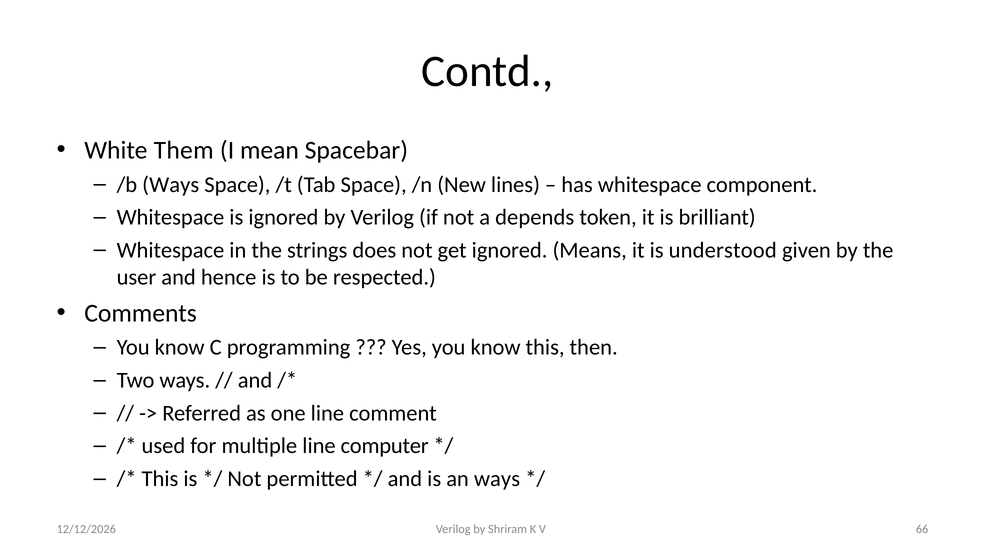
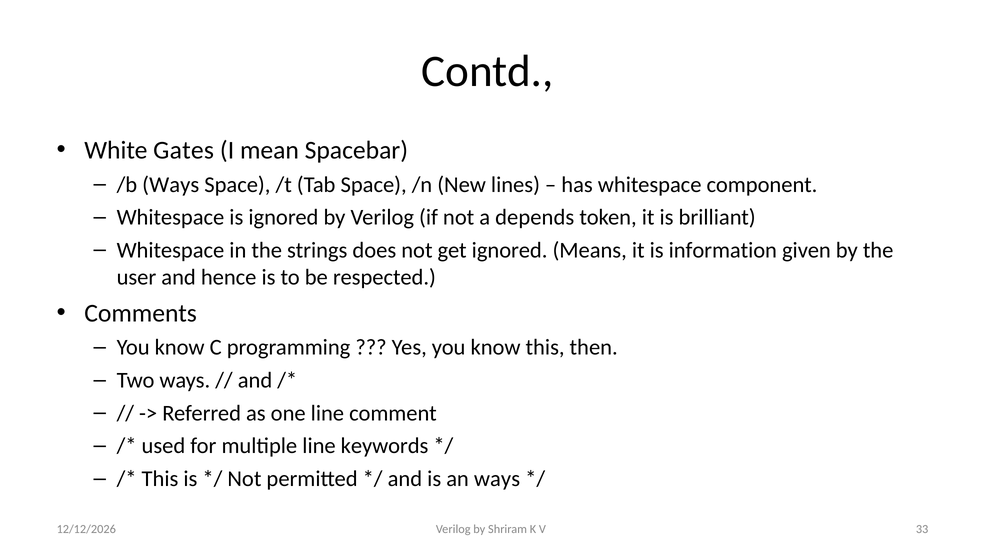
Them: Them -> Gates
understood: understood -> information
computer: computer -> keywords
66: 66 -> 33
